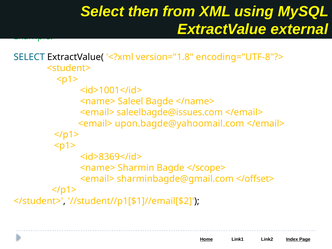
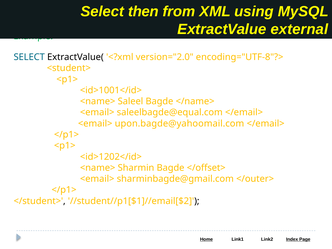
version="1.8: version="1.8 -> version="2.0
saleelbagde@issues.com: saleelbagde@issues.com -> saleelbagde@equal.com
<id>8369</id>: <id>8369</id> -> <id>1202</id>
</scope>: </scope> -> </offset>
</offset>: </offset> -> </outer>
